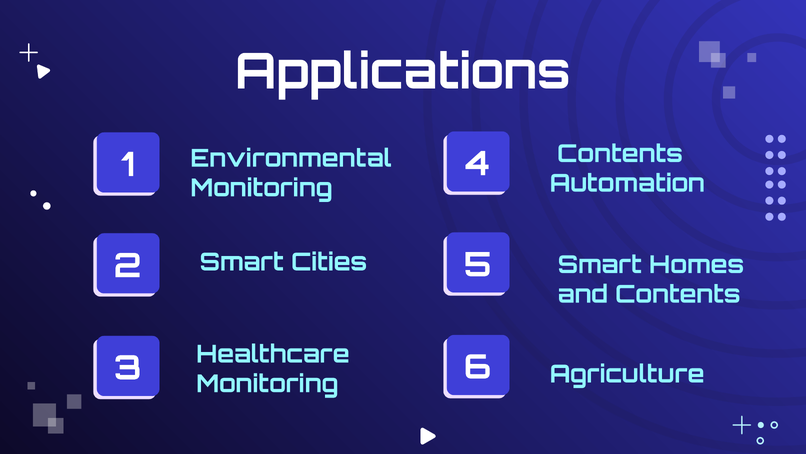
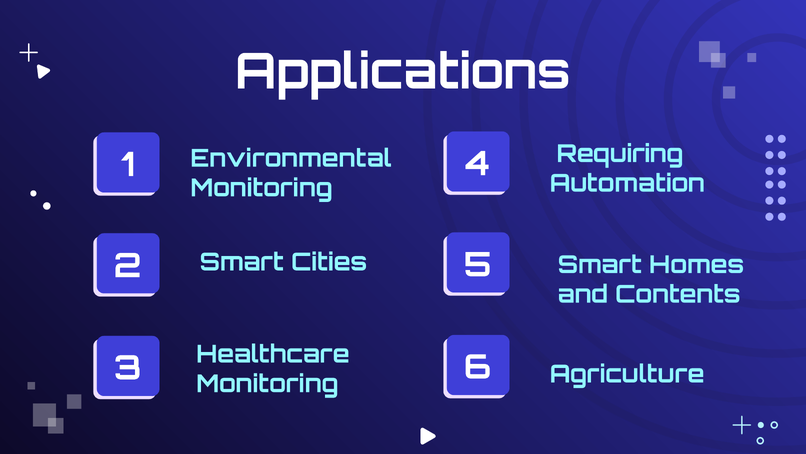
Contents at (620, 154): Contents -> Requiring
